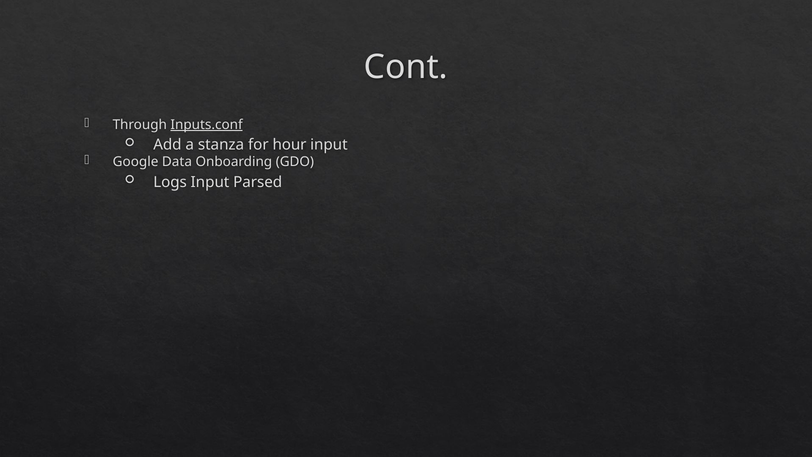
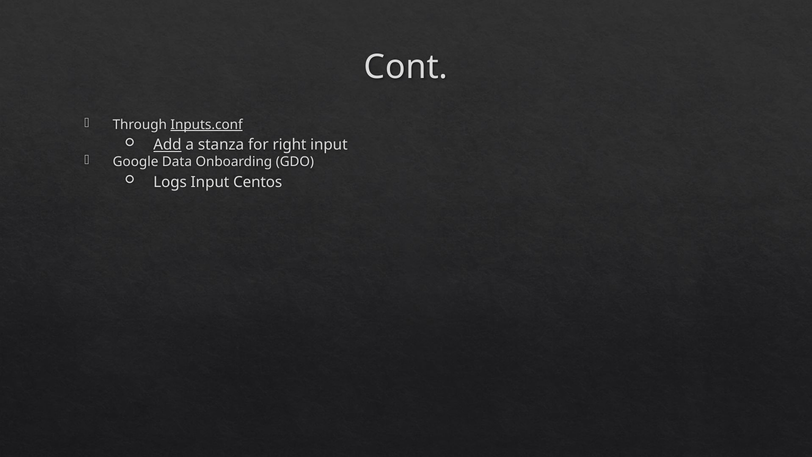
Add underline: none -> present
hour: hour -> right
Parsed: Parsed -> Centos
